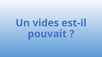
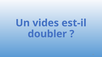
pouvait: pouvait -> doubler
